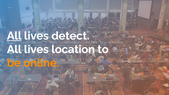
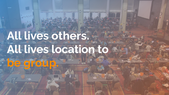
All at (14, 36) underline: present -> none
detect: detect -> others
online: online -> group
